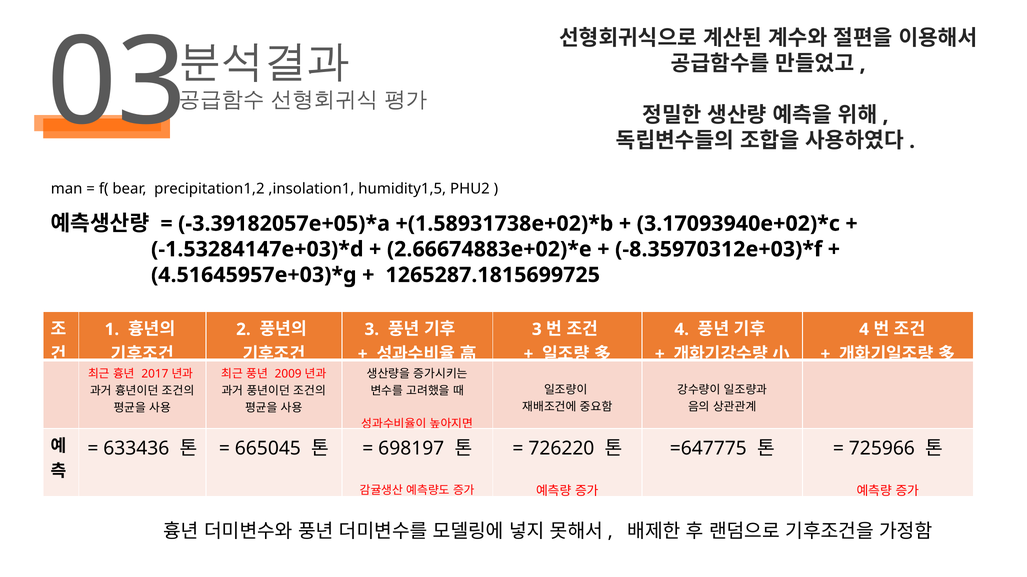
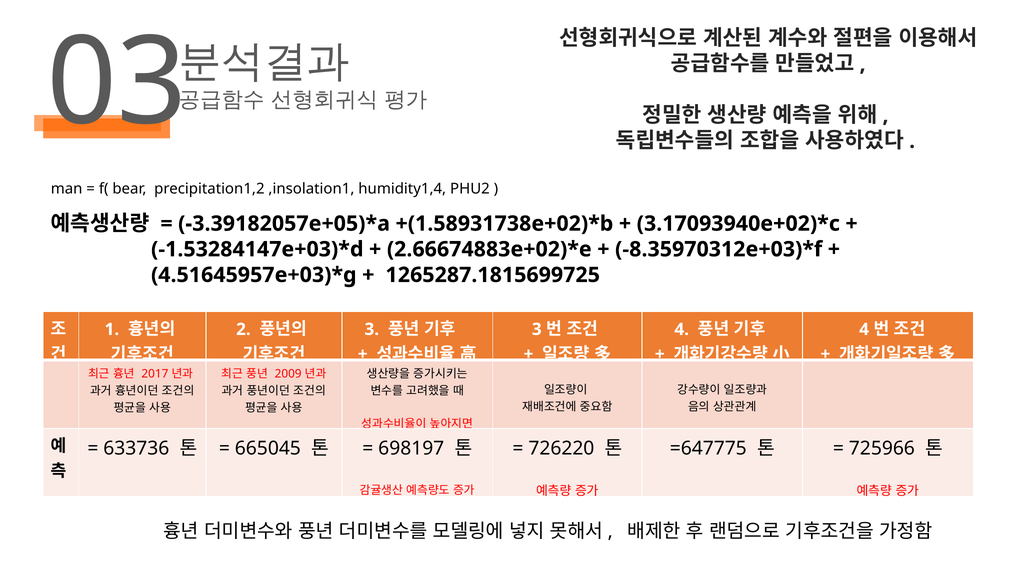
humidity1,5: humidity1,5 -> humidity1,4
633436: 633436 -> 633736
